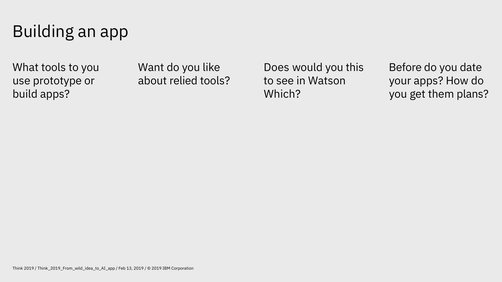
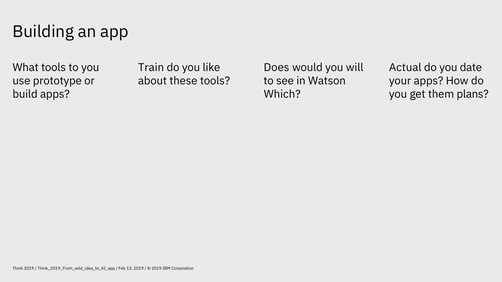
Want: Want -> Train
this: this -> will
Before: Before -> Actual
relied: relied -> these
